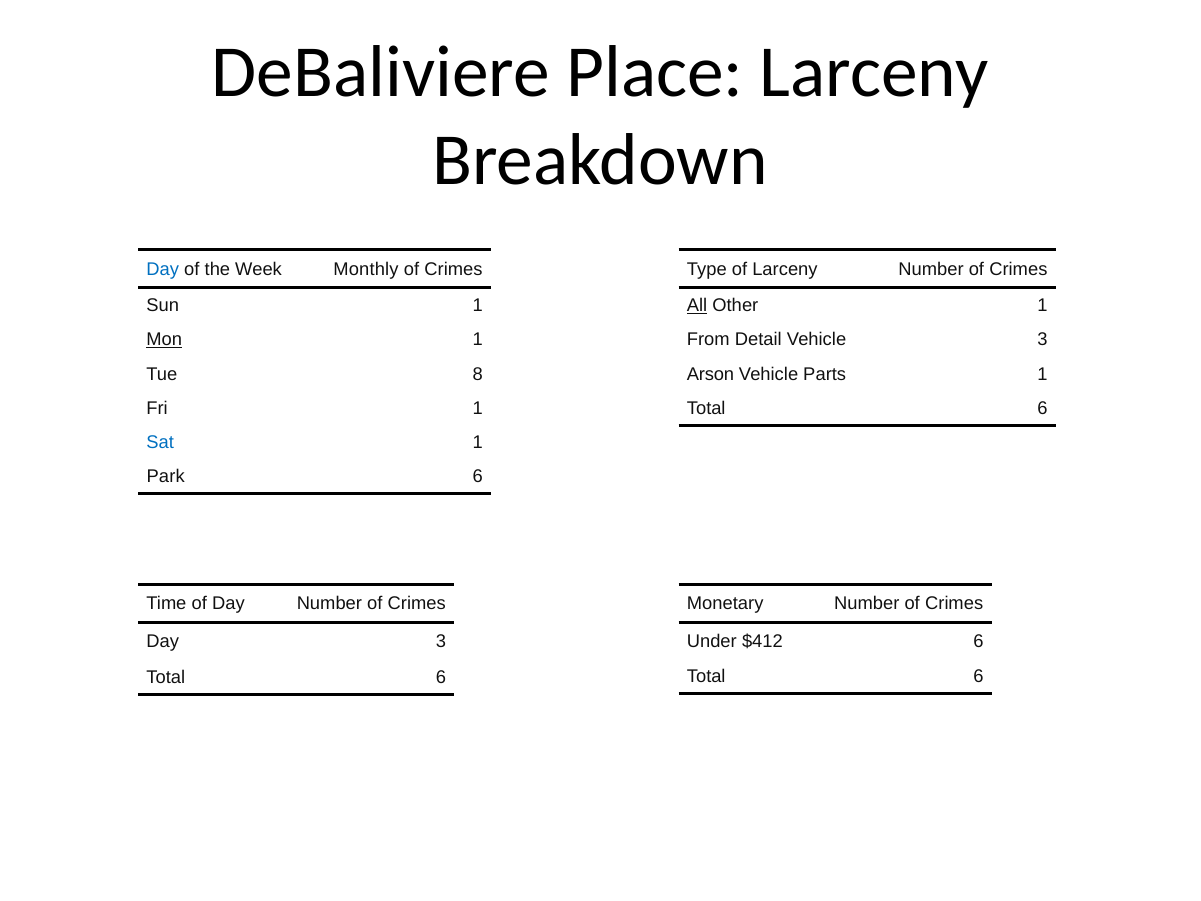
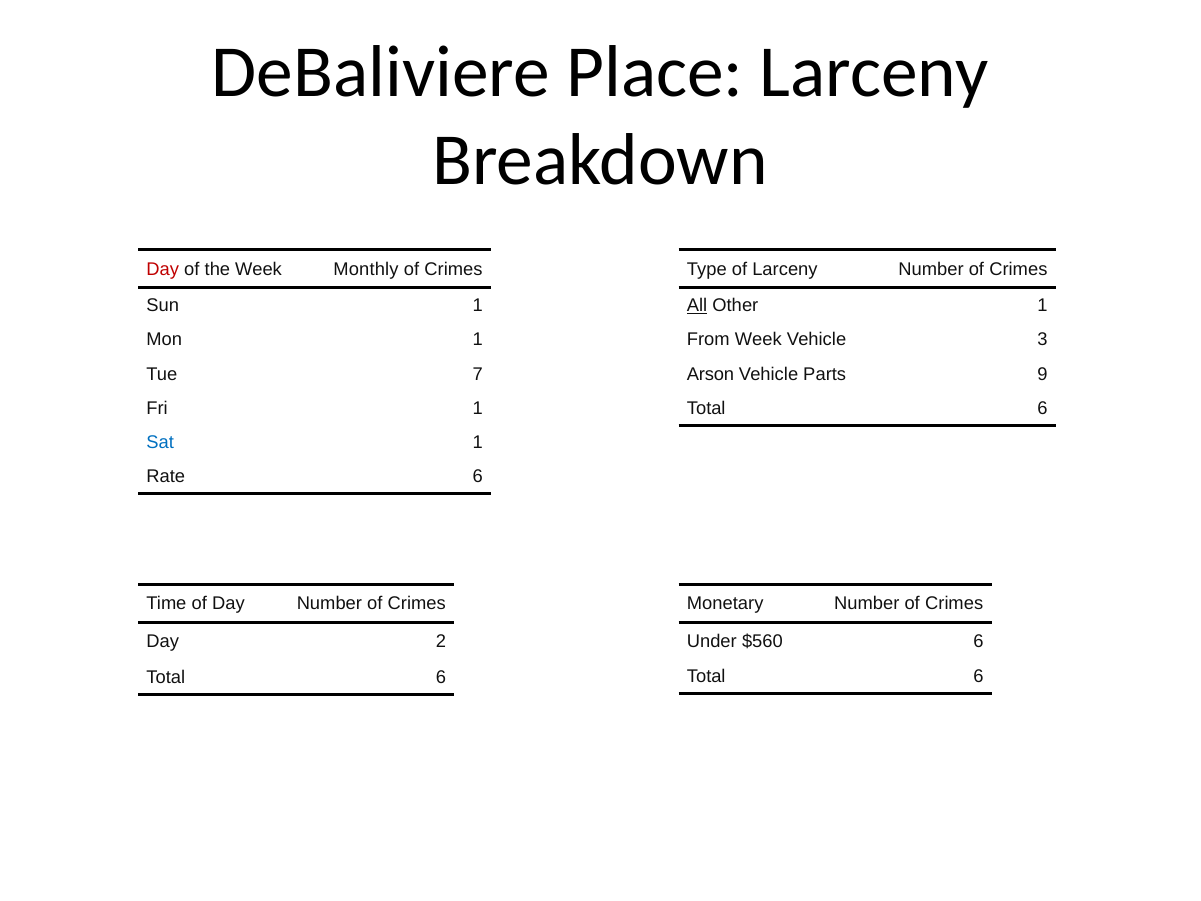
Day at (163, 269) colour: blue -> red
Mon underline: present -> none
From Detail: Detail -> Week
8: 8 -> 7
Parts 1: 1 -> 9
Park: Park -> Rate
$412: $412 -> $560
Day 3: 3 -> 2
